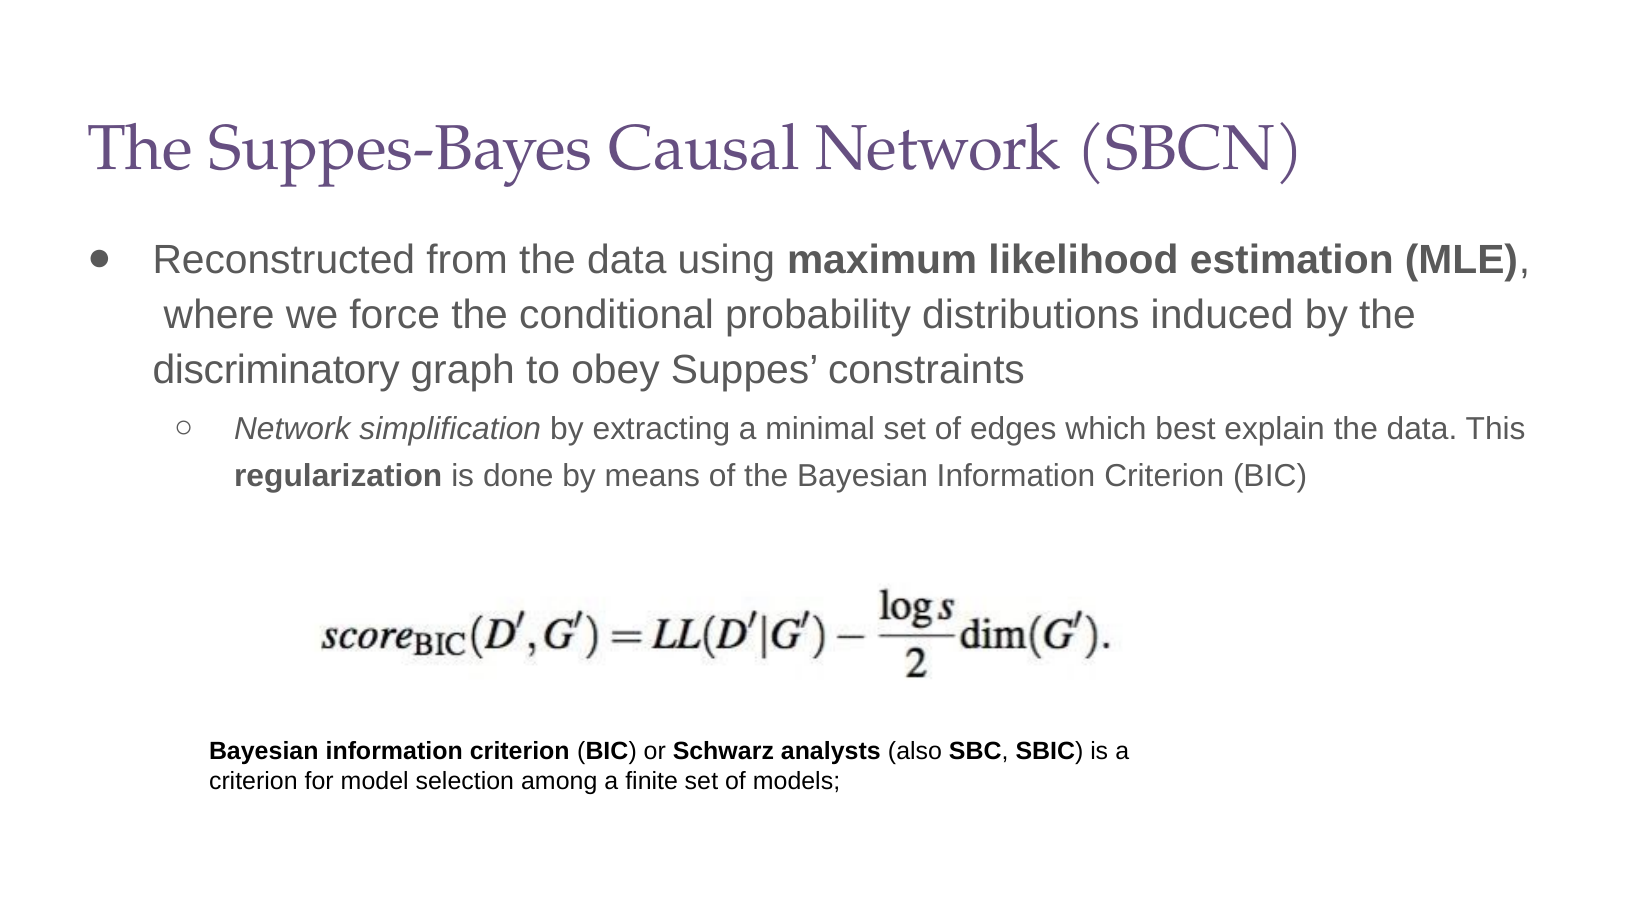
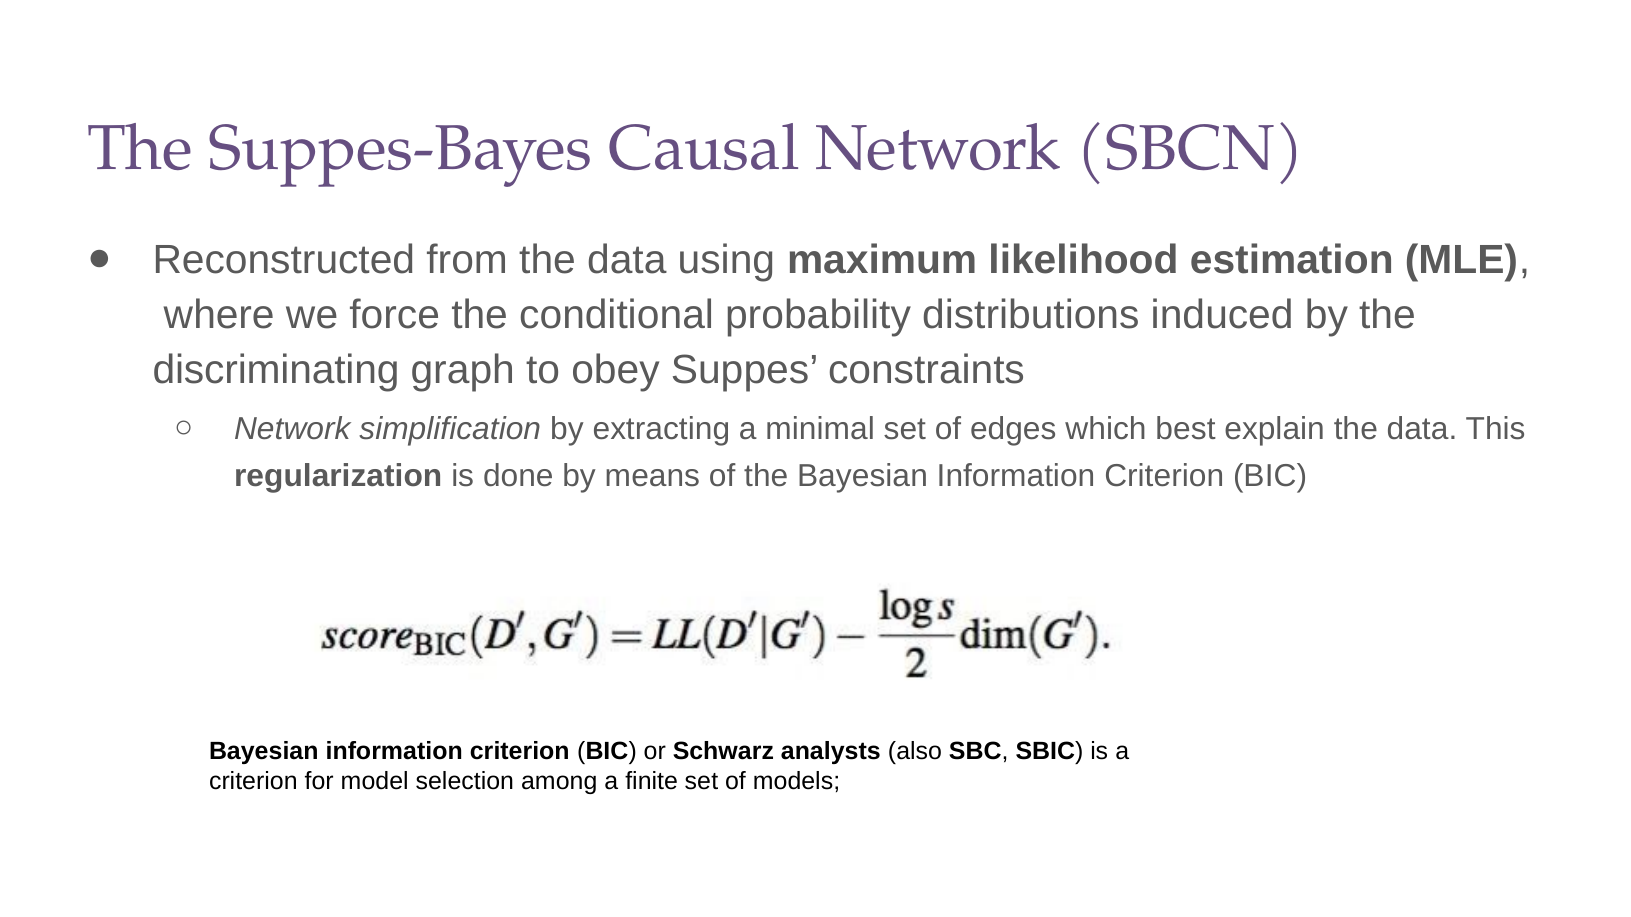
discriminatory: discriminatory -> discriminating
